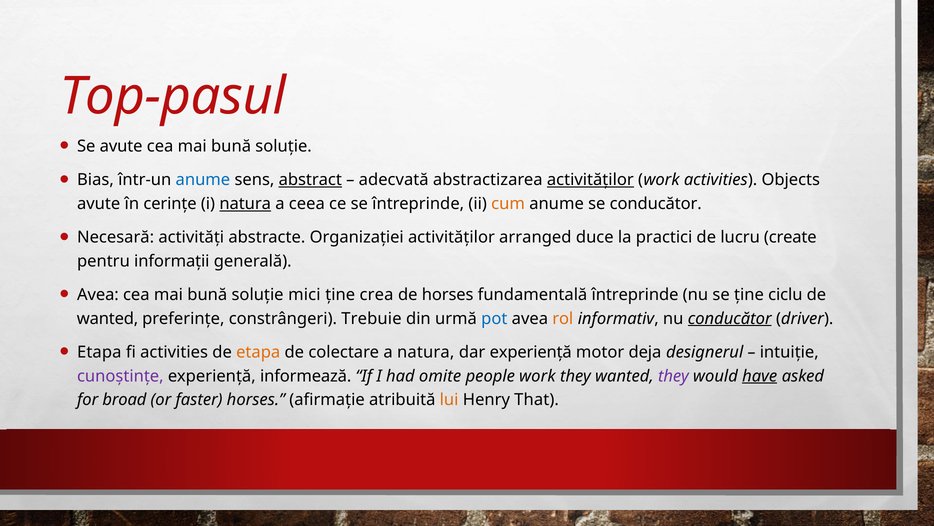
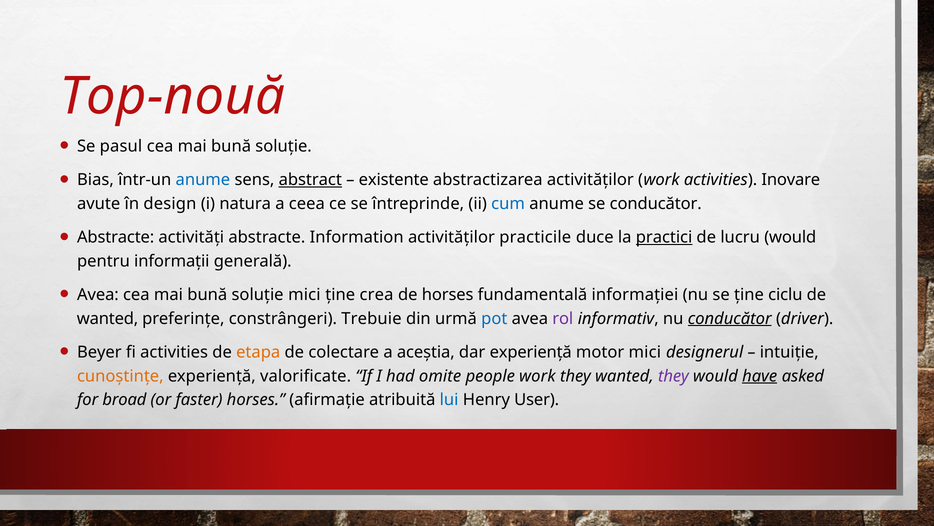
Top-pasul: Top-pasul -> Top-nouă
Se avute: avute -> pasul
adecvată: adecvată -> existente
activităților at (590, 180) underline: present -> none
Objects: Objects -> Inovare
cerințe: cerințe -> design
natura at (245, 203) underline: present -> none
cum colour: orange -> blue
Necesară at (116, 237): Necesară -> Abstracte
Organizației: Organizației -> Information
arranged: arranged -> practicile
practici underline: none -> present
lucru create: create -> would
fundamentală întreprinde: întreprinde -> informației
rol colour: orange -> purple
Etapa at (99, 352): Etapa -> Beyer
a natura: natura -> aceștia
motor deja: deja -> mici
cunoștințe colour: purple -> orange
informează: informează -> valorificate
lui colour: orange -> blue
That: That -> User
